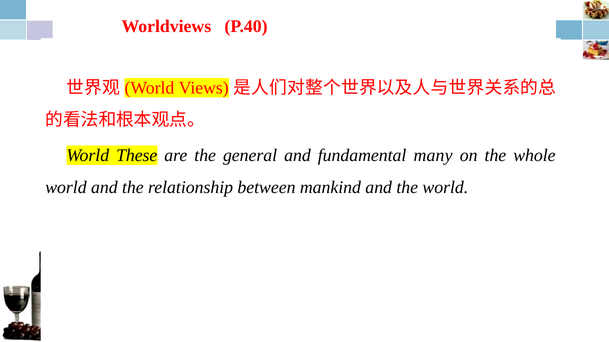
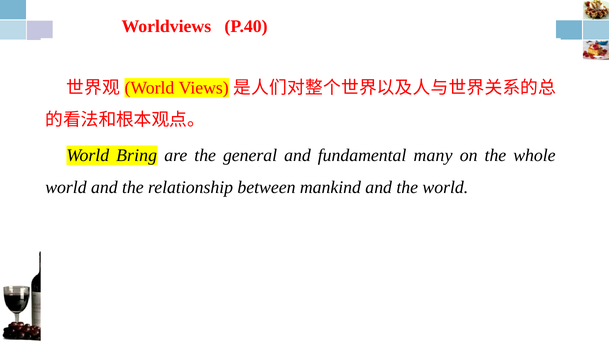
These: These -> Bring
